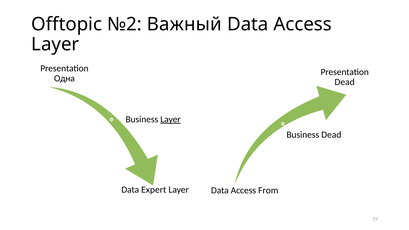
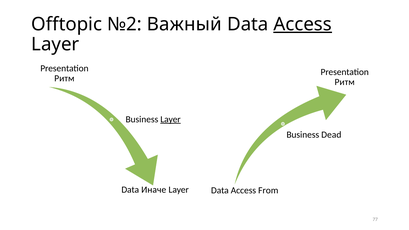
Access at (303, 24) underline: none -> present
Одна at (64, 79): Одна -> Ритм
Dead at (345, 82): Dead -> Ритм
Expert: Expert -> Иначе
